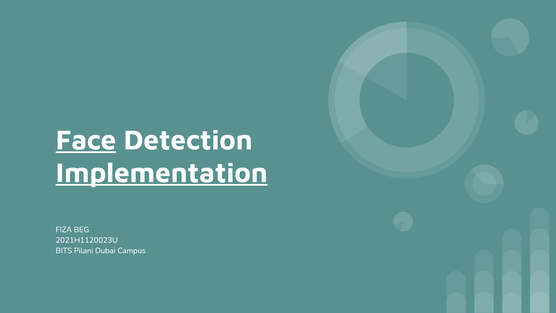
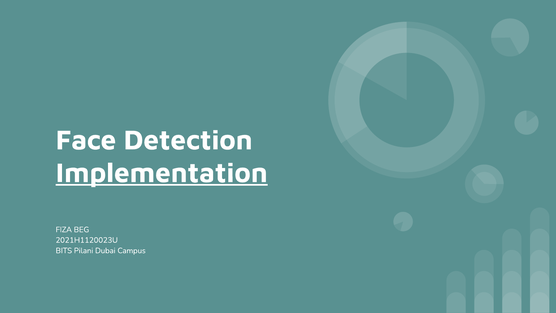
Face underline: present -> none
